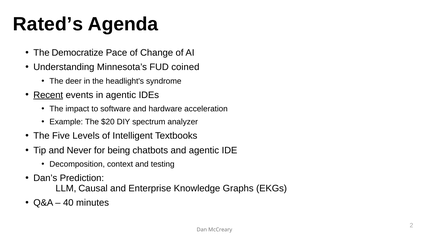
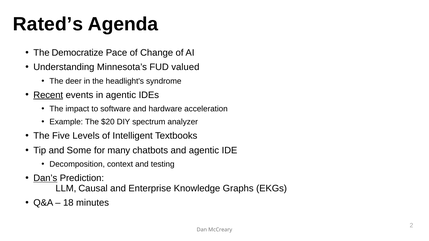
coined: coined -> valued
Never: Never -> Some
being: being -> many
Dan’s underline: none -> present
40: 40 -> 18
